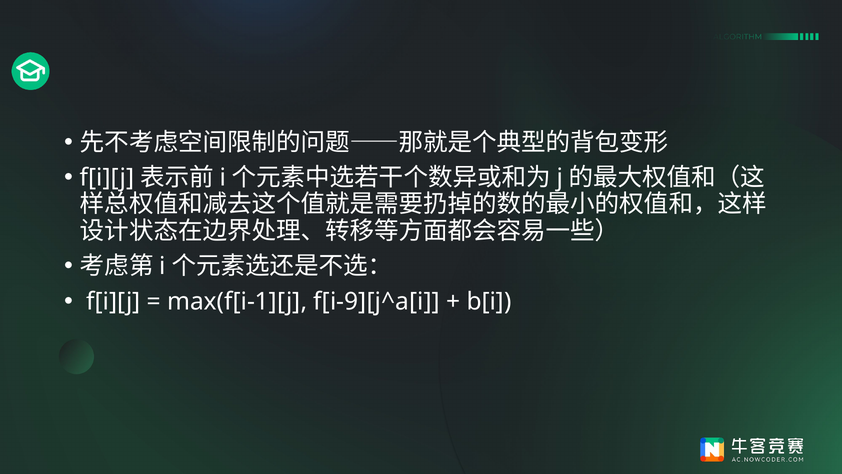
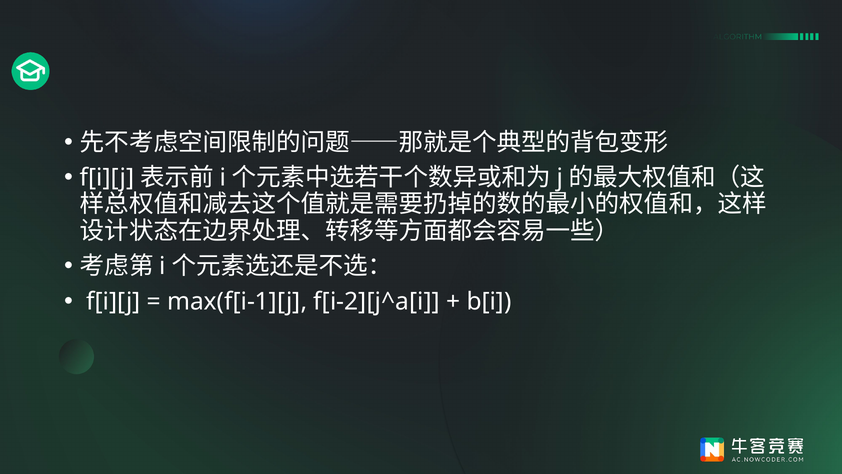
f[i-9][j^a[i: f[i-9][j^a[i -> f[i-2][j^a[i
